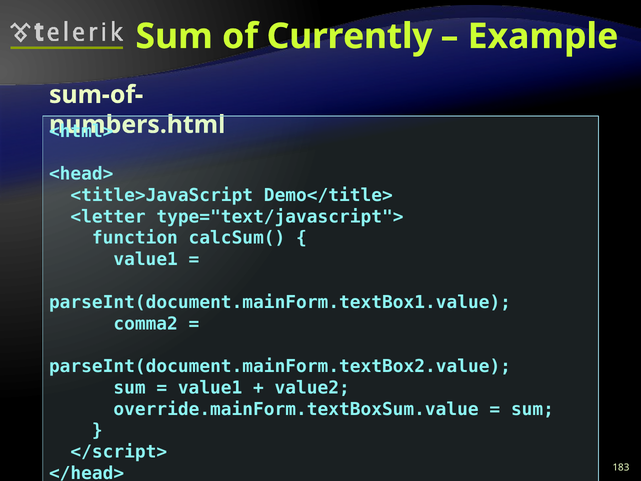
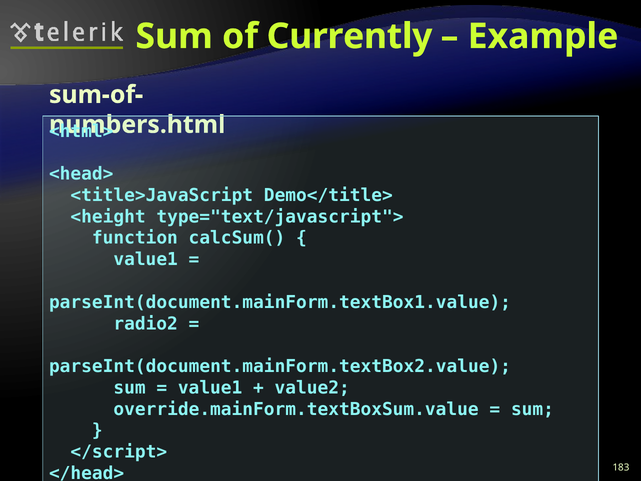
<letter: <letter -> <height
comma2: comma2 -> radio2
